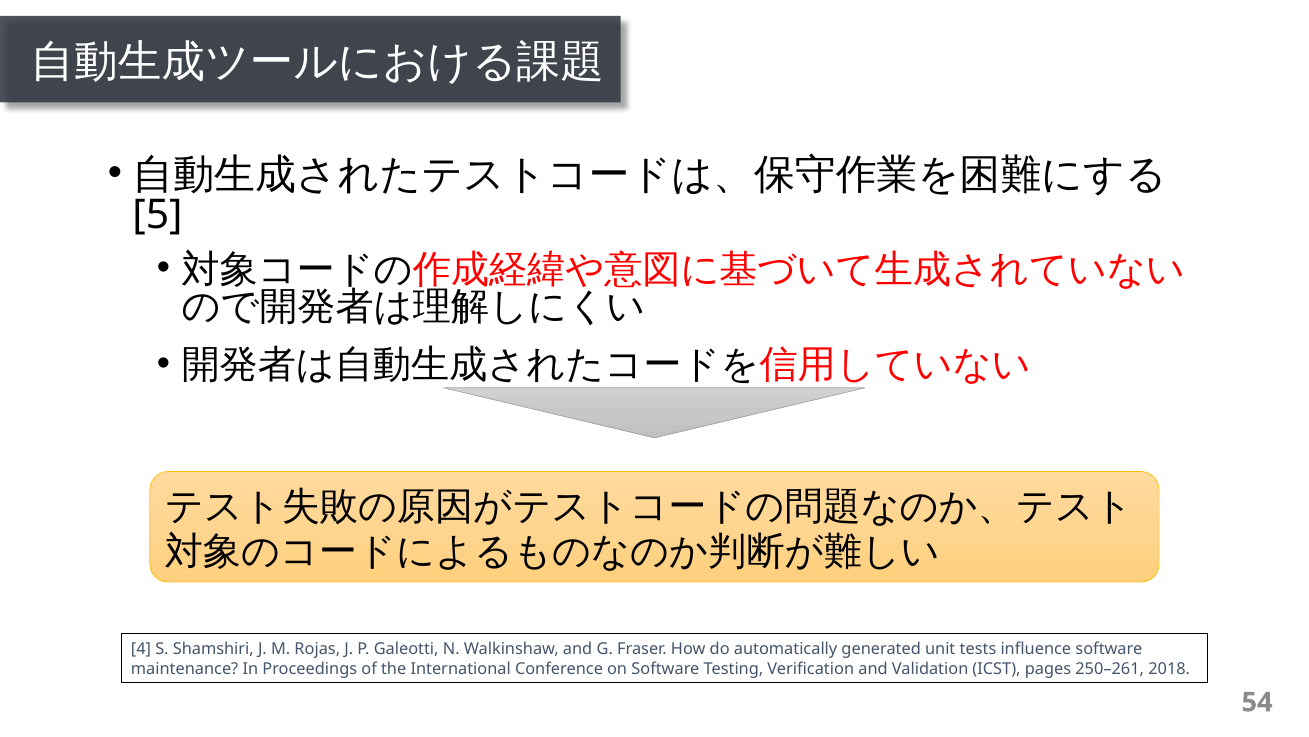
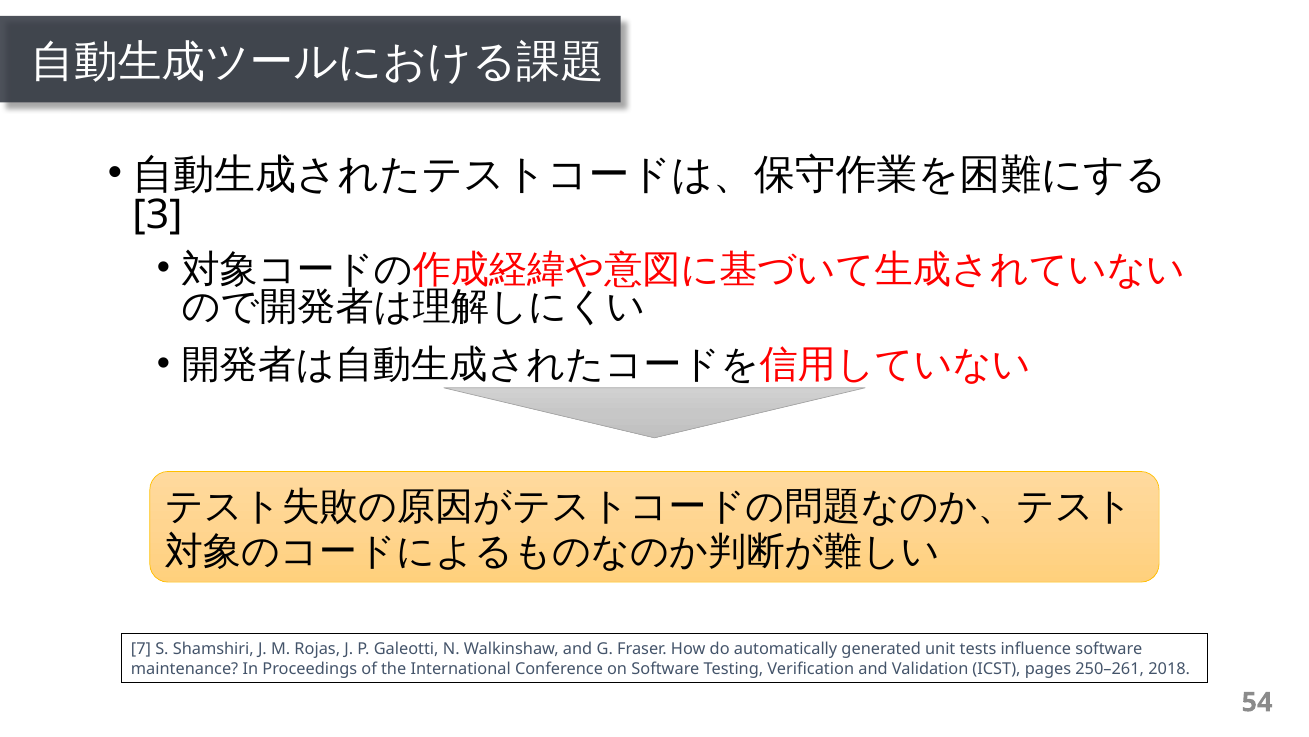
5: 5 -> 3
4: 4 -> 7
